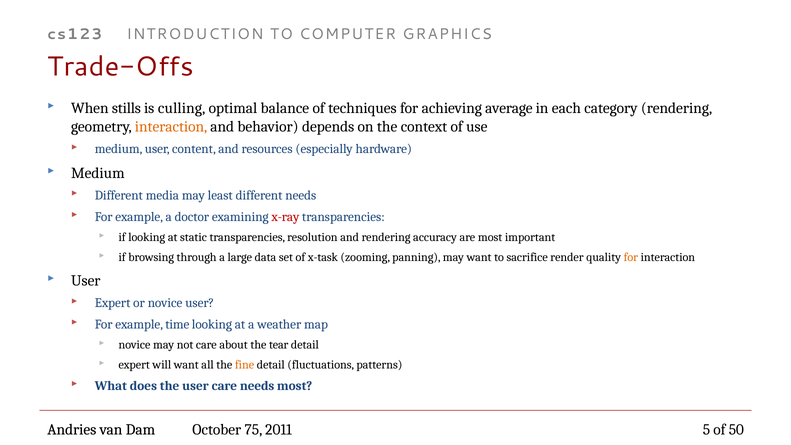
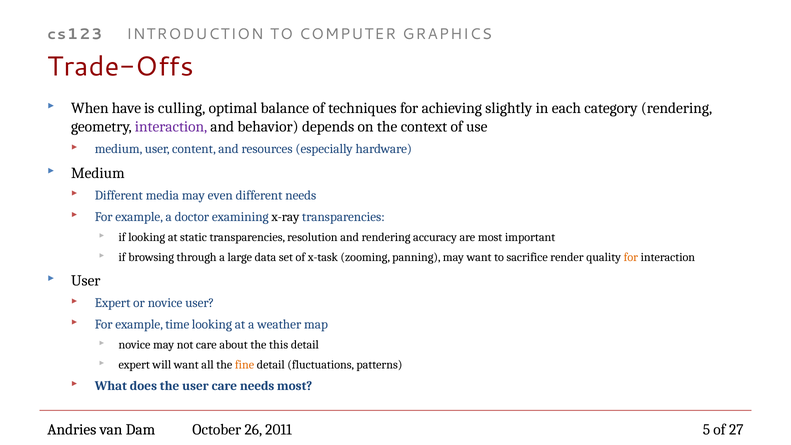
stills: stills -> have
average: average -> slightly
interaction at (171, 127) colour: orange -> purple
least: least -> even
x-ray colour: red -> black
tear: tear -> this
75: 75 -> 26
50: 50 -> 27
